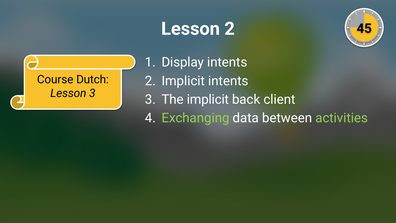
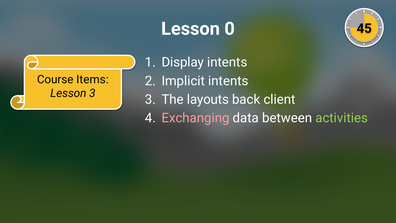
Lesson 2: 2 -> 0
Dutch: Dutch -> Items
The implicit: implicit -> layouts
Exchanging colour: light green -> pink
